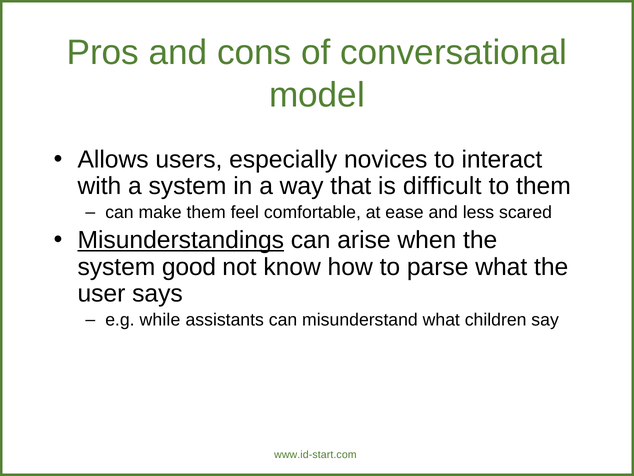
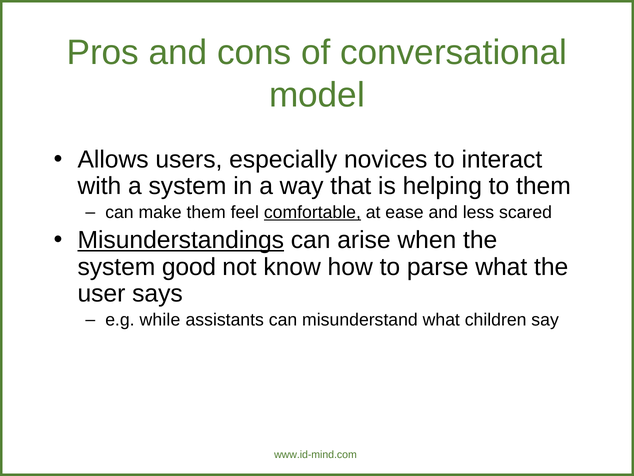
difficult: difficult -> helping
comfortable underline: none -> present
www.id-start.com: www.id-start.com -> www.id-mind.com
